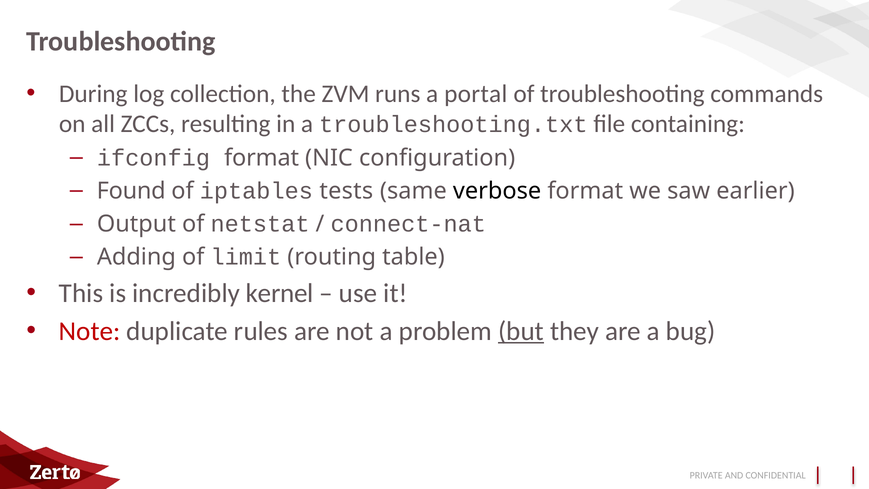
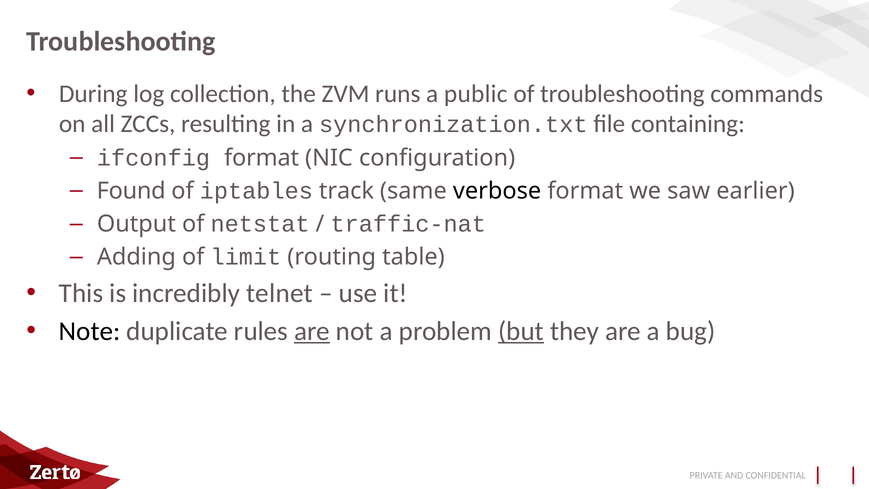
portal: portal -> public
troubleshooting.txt: troubleshooting.txt -> synchronization.txt
tests: tests -> track
connect-nat: connect-nat -> traffic-nat
kernel: kernel -> telnet
Note colour: red -> black
are at (312, 331) underline: none -> present
